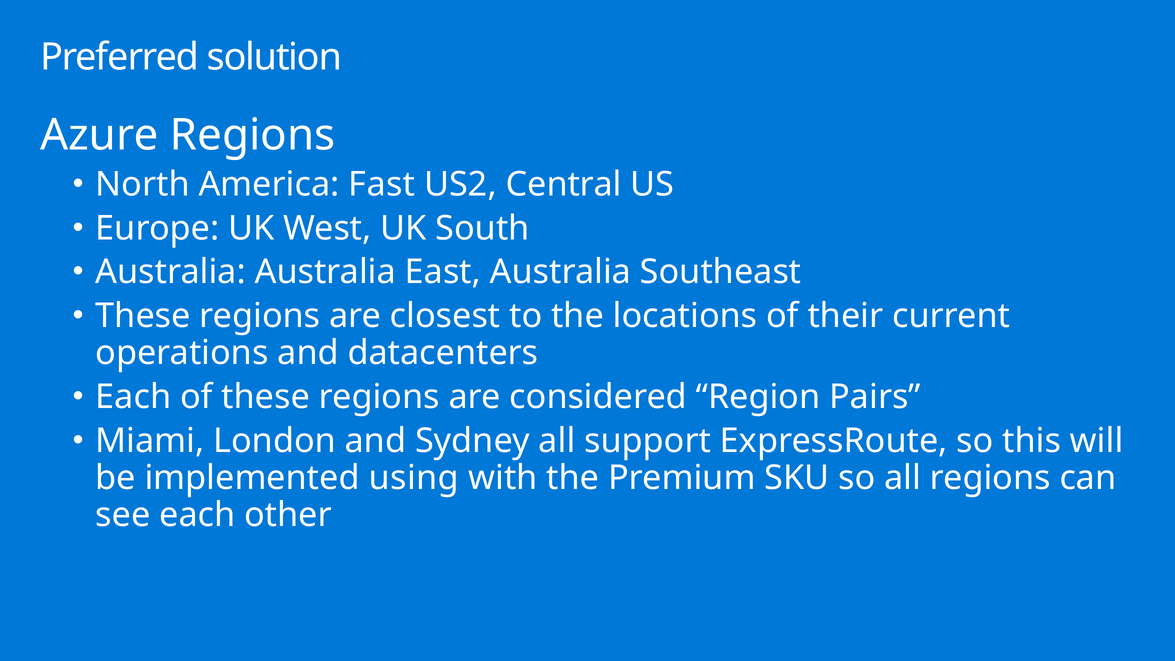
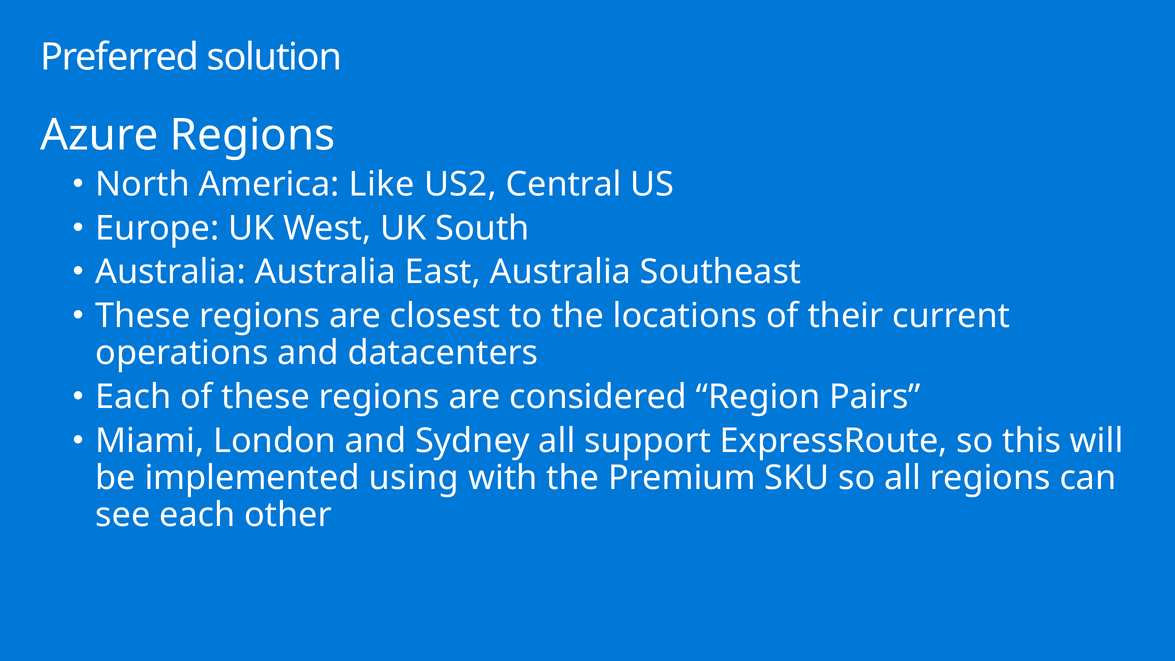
Fast: Fast -> Like
